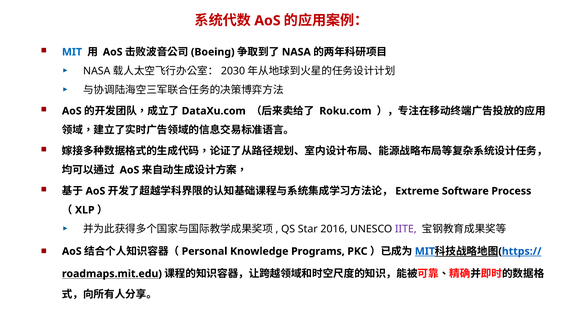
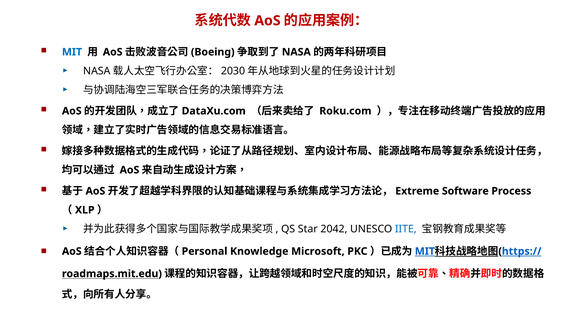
2016: 2016 -> 2042
IITE colour: purple -> blue
Programs: Programs -> Microsoft
